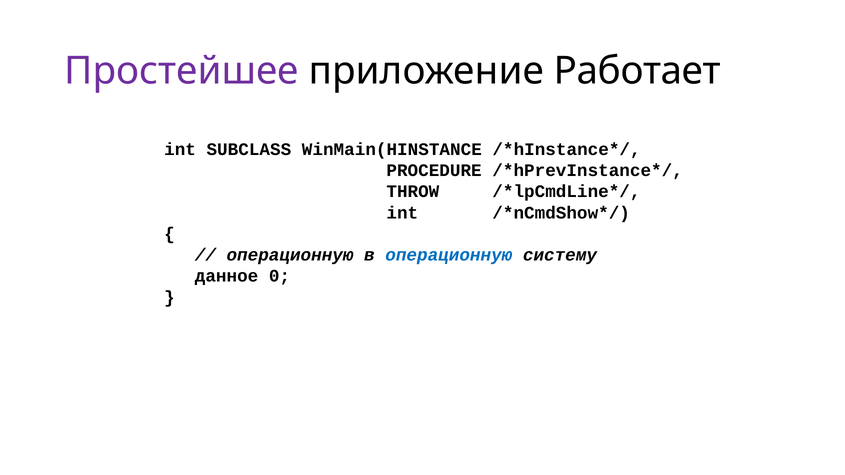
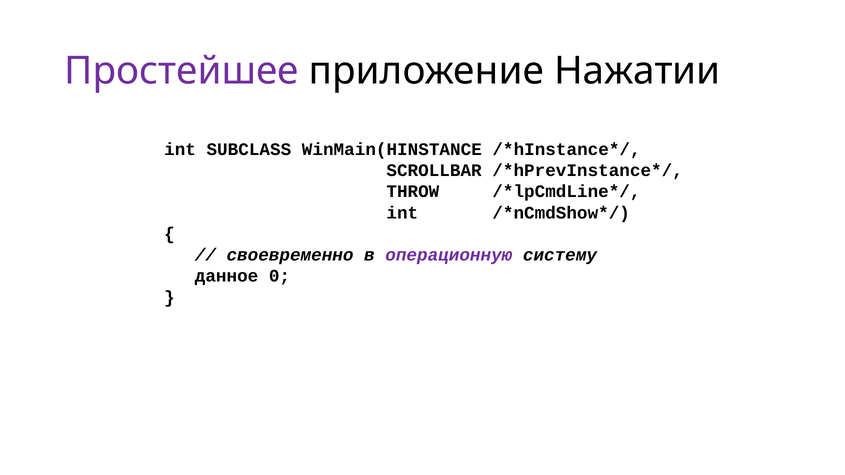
Работает: Работает -> Нажатии
PROCEDURE: PROCEDURE -> SCROLLBAR
операционную at (290, 255): операционную -> своевременно
операционную at (449, 255) colour: blue -> purple
